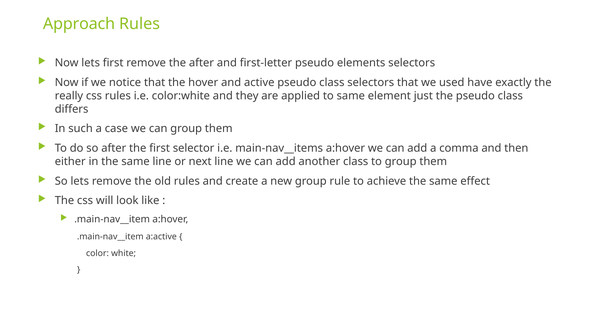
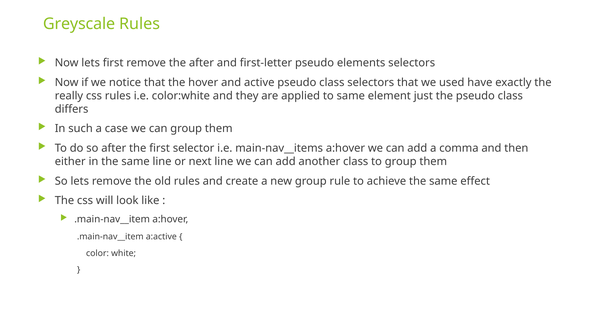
Approach: Approach -> Greyscale
